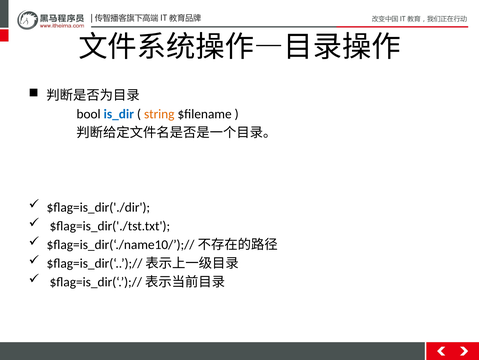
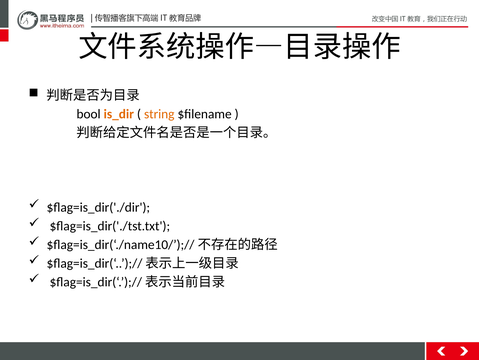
is_dir colour: blue -> orange
